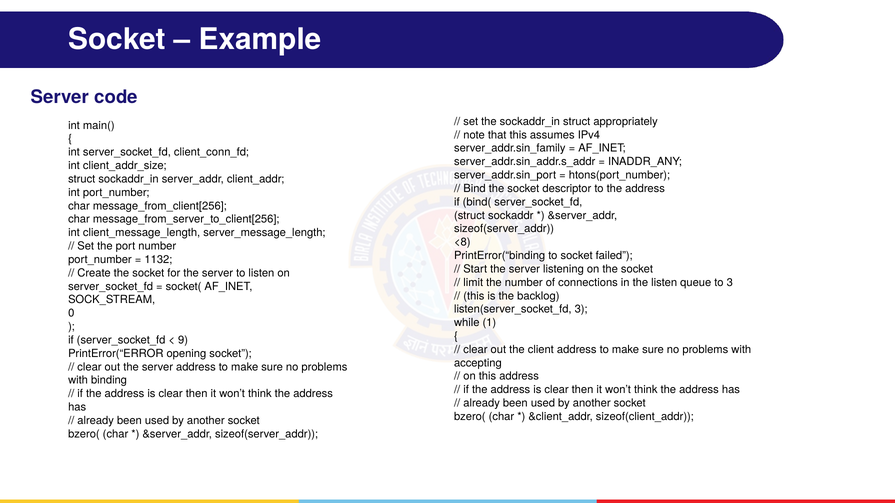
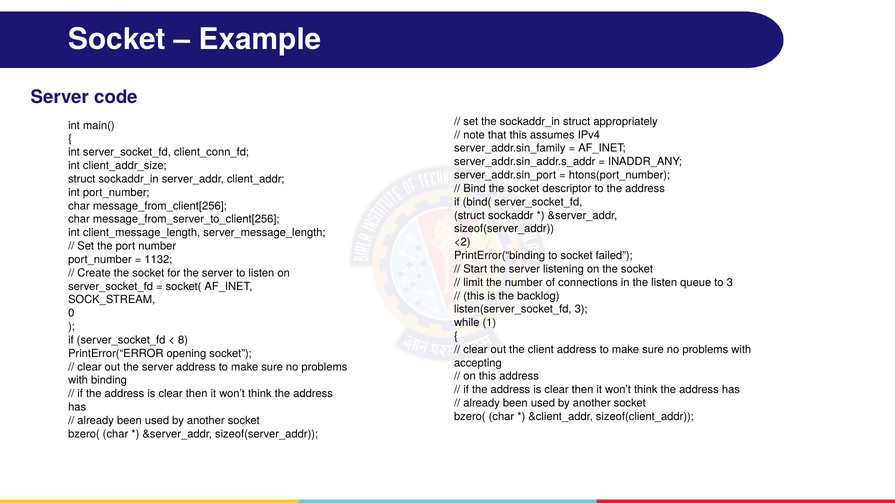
<8: <8 -> <2
9: 9 -> 8
